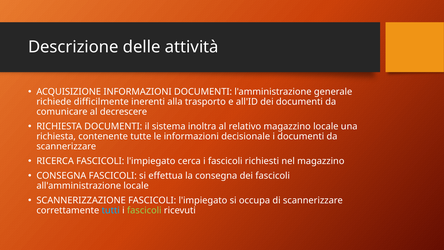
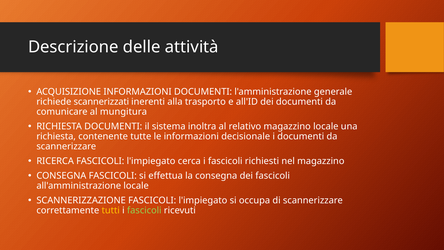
difficilmente: difficilmente -> scannerizzati
decrescere: decrescere -> mungitura
tutti colour: light blue -> yellow
